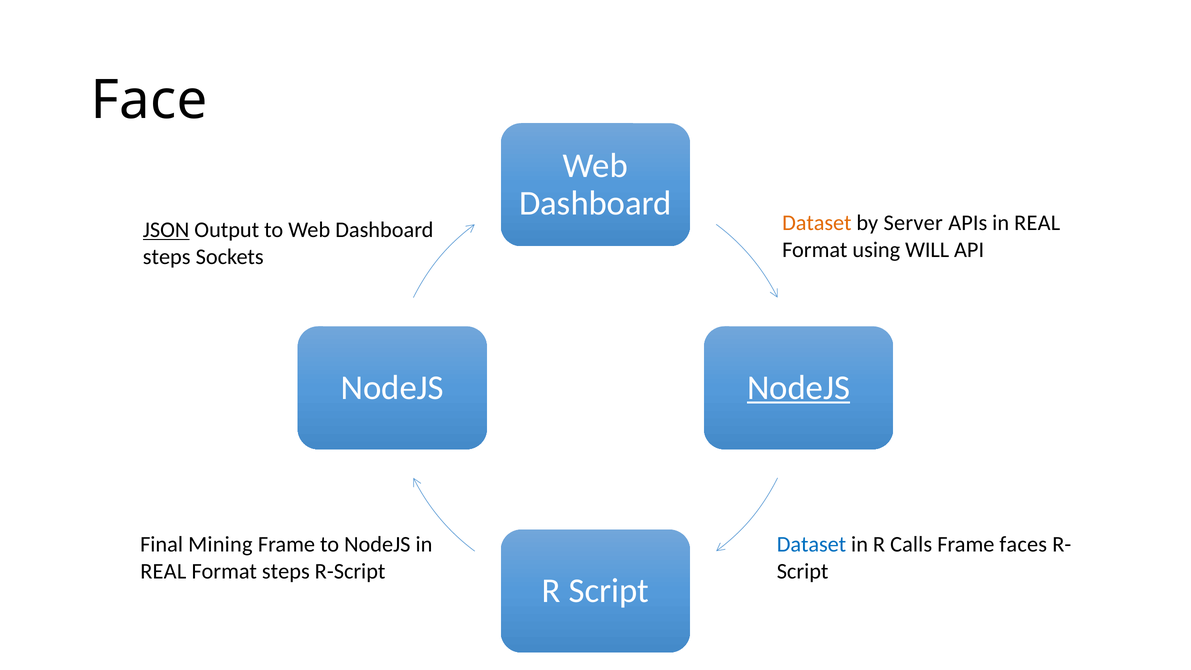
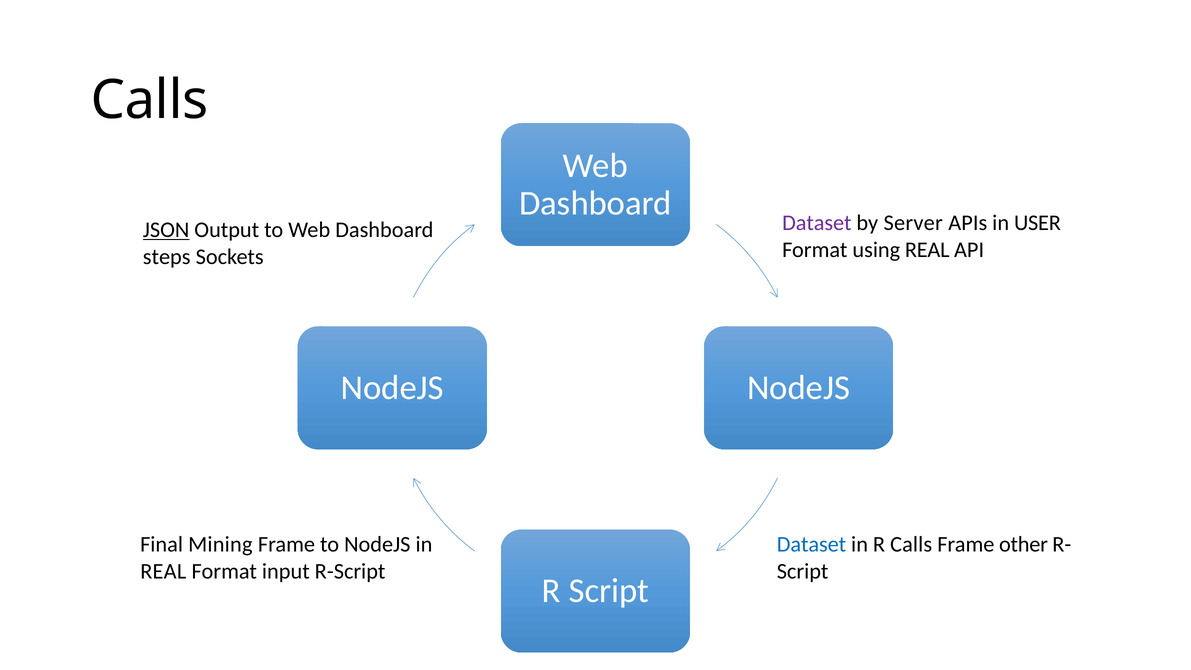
Face at (149, 100): Face -> Calls
Dataset at (817, 223) colour: orange -> purple
APIs in REAL: REAL -> USER
using WILL: WILL -> REAL
NodeJS at (799, 388) underline: present -> none
faces: faces -> other
Format steps: steps -> input
